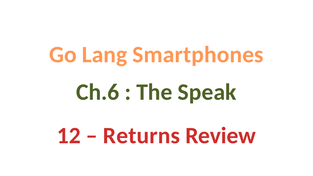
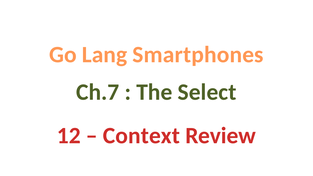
Ch.6: Ch.6 -> Ch.7
Speak: Speak -> Select
Returns: Returns -> Context
